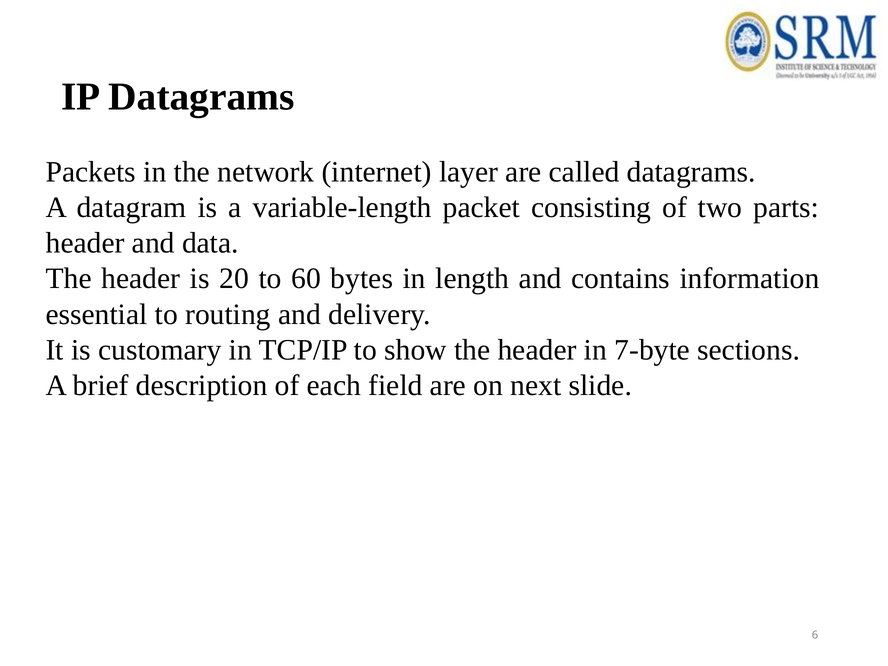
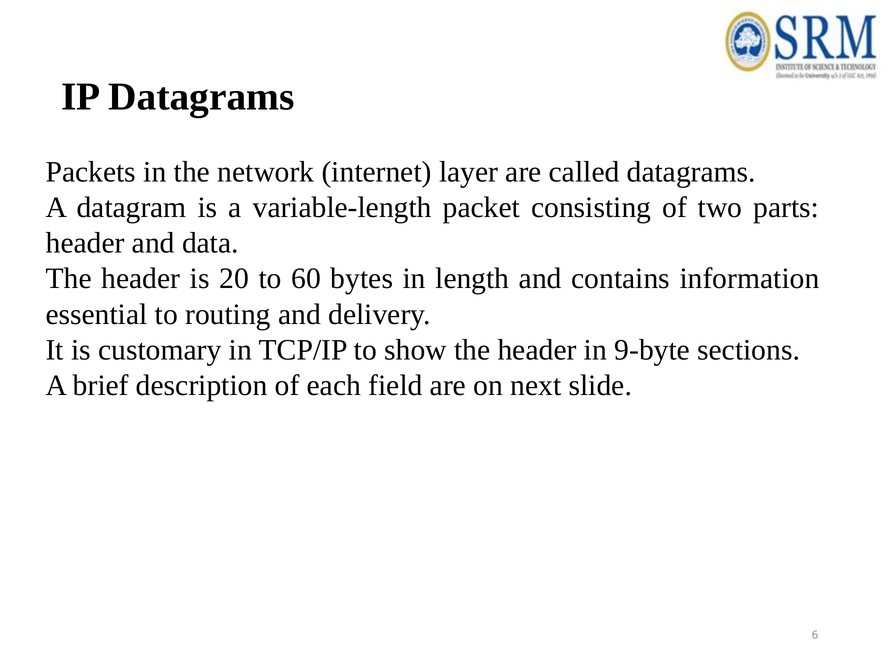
7-byte: 7-byte -> 9-byte
